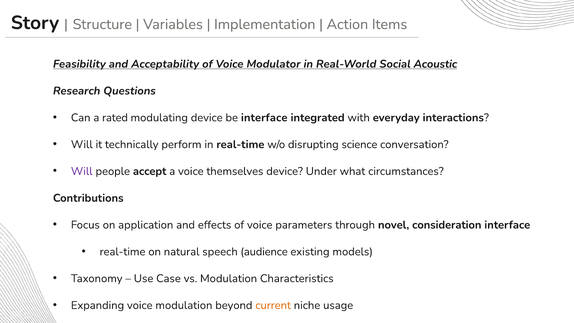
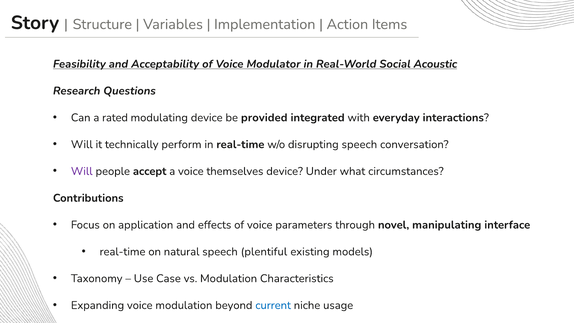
be interface: interface -> provided
disrupting science: science -> speech
consideration: consideration -> manipulating
audience: audience -> plentiful
current colour: orange -> blue
